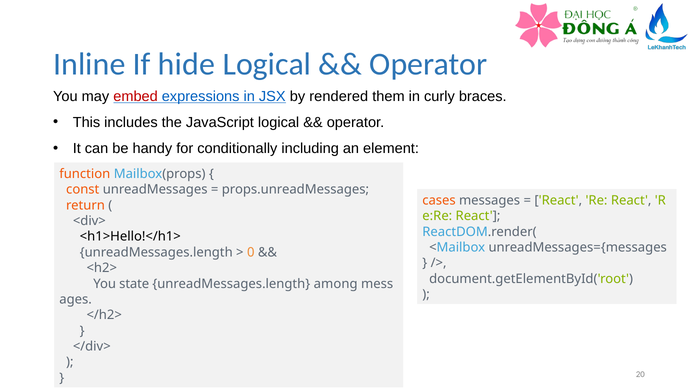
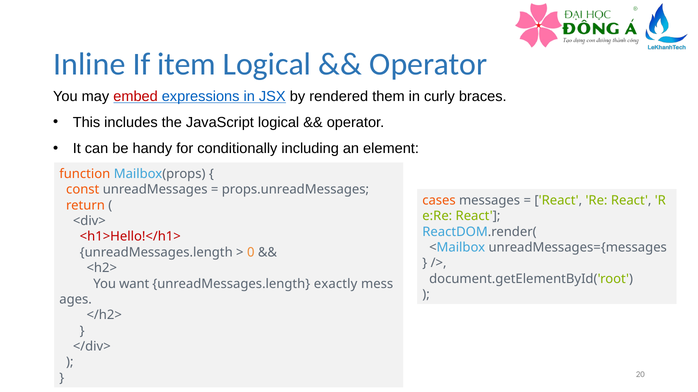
hide: hide -> item
<h1>Hello!</h1> colour: black -> red
state: state -> want
among: among -> exactly
